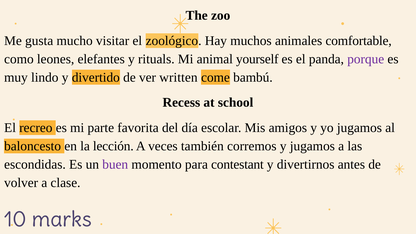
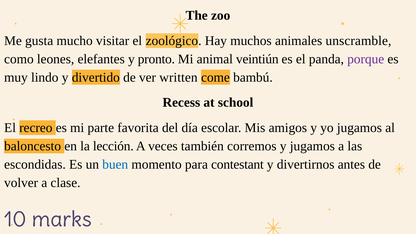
comfortable: comfortable -> unscramble
rituals: rituals -> pronto
yourself: yourself -> veintiún
buen colour: purple -> blue
